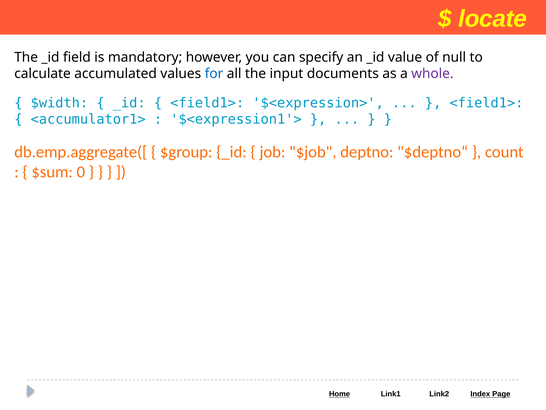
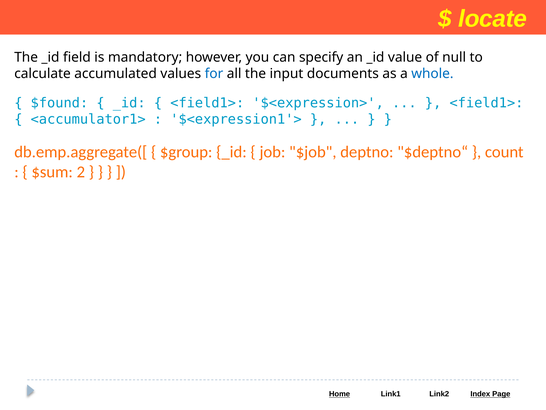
whole colour: purple -> blue
$width: $width -> $found
0: 0 -> 2
